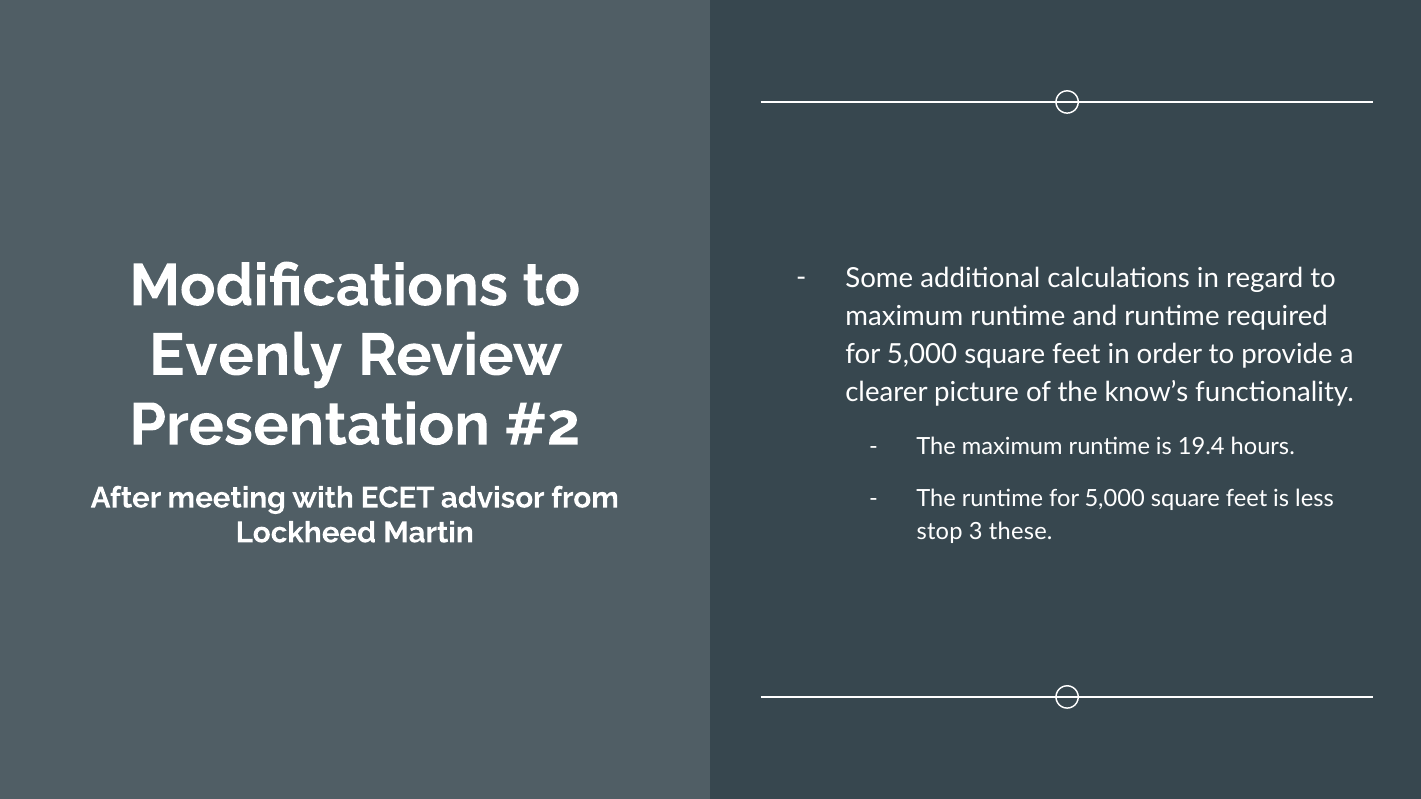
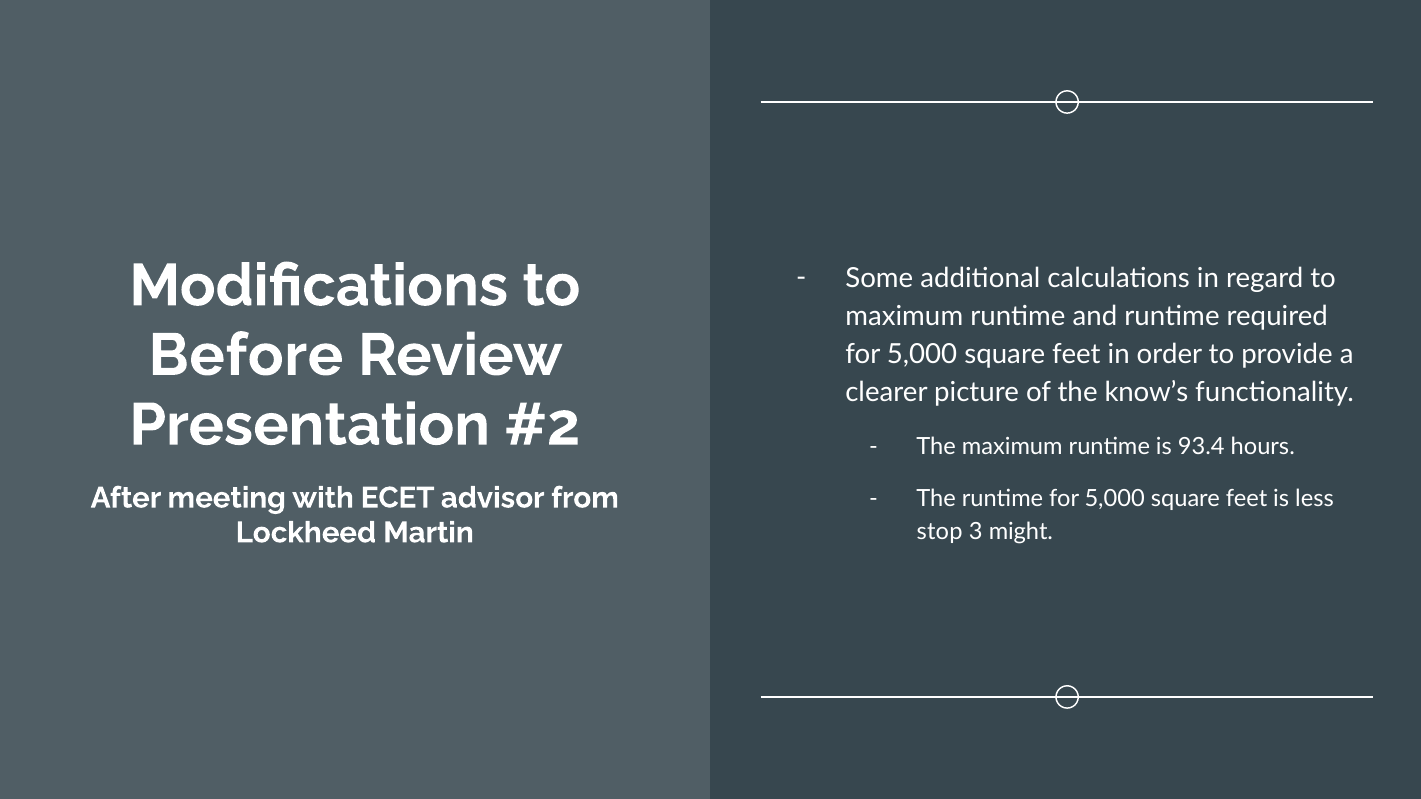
Evenly: Evenly -> Before
19.4: 19.4 -> 93.4
these: these -> might
